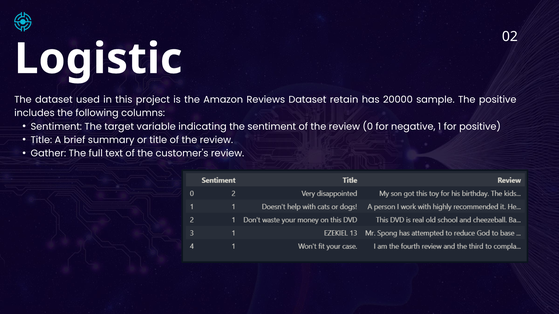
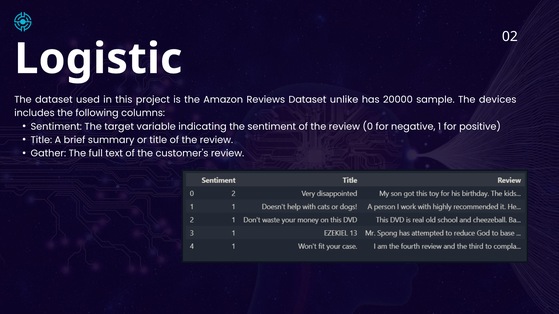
retain: retain -> unlike
The positive: positive -> devices
